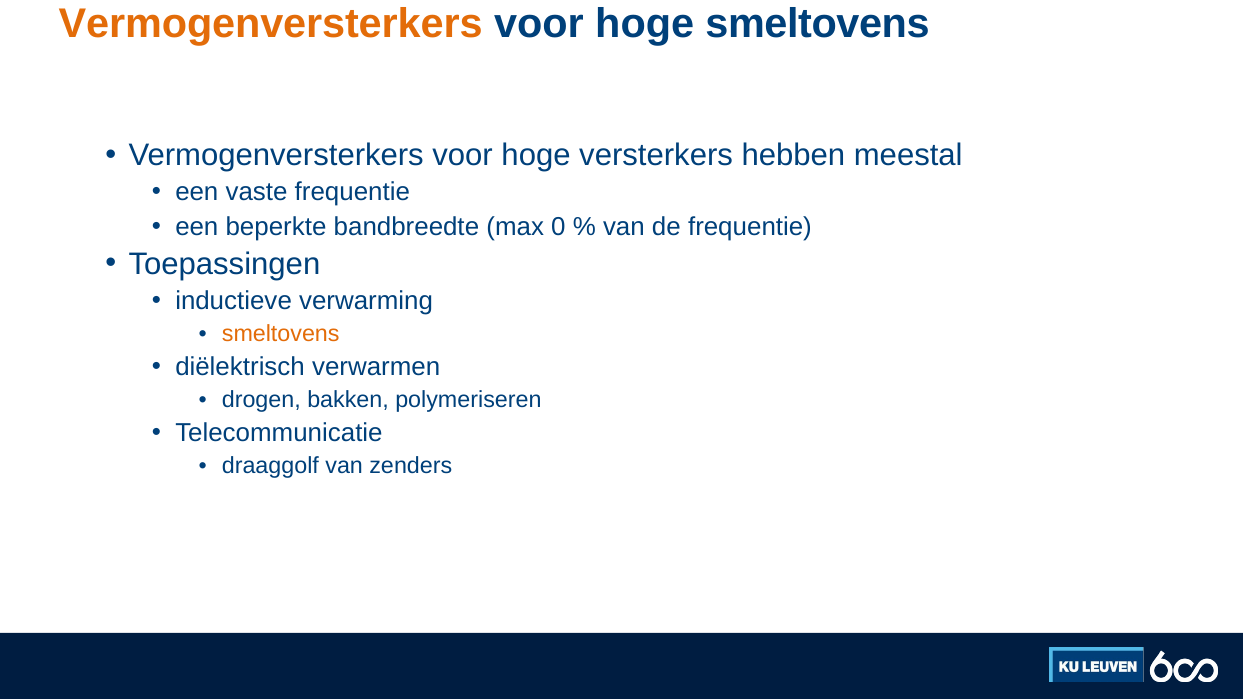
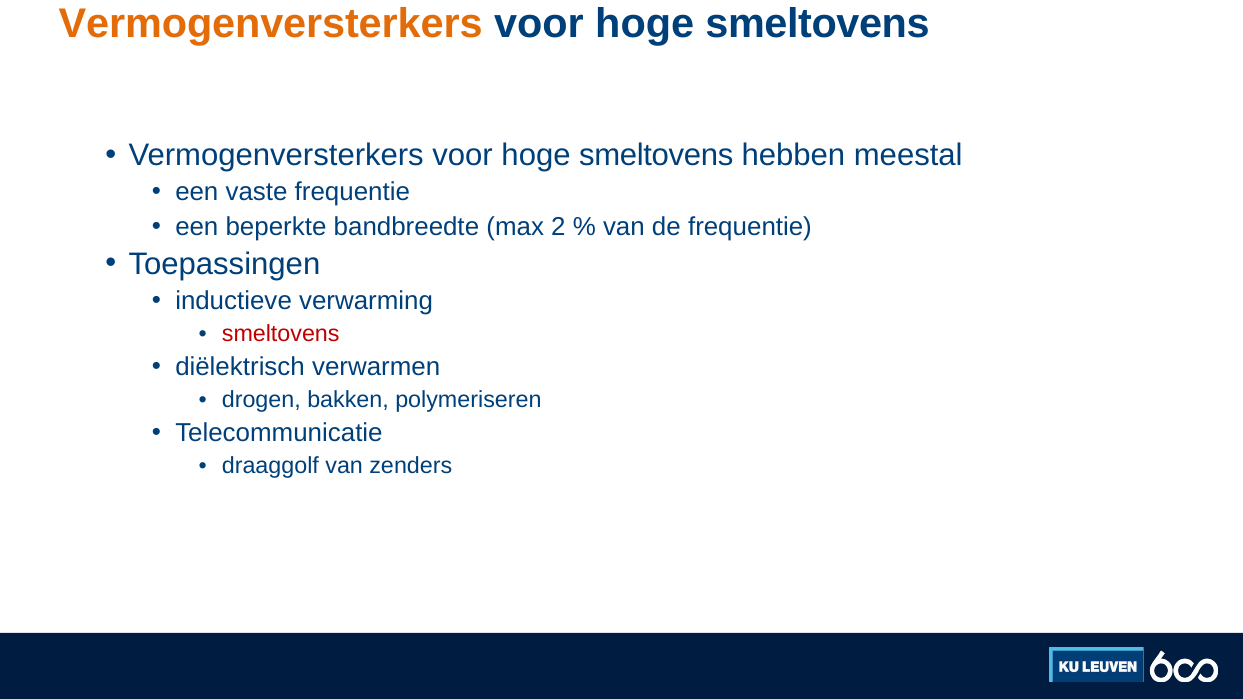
versterkers at (656, 155): versterkers -> smeltovens
0: 0 -> 2
smeltovens at (281, 334) colour: orange -> red
